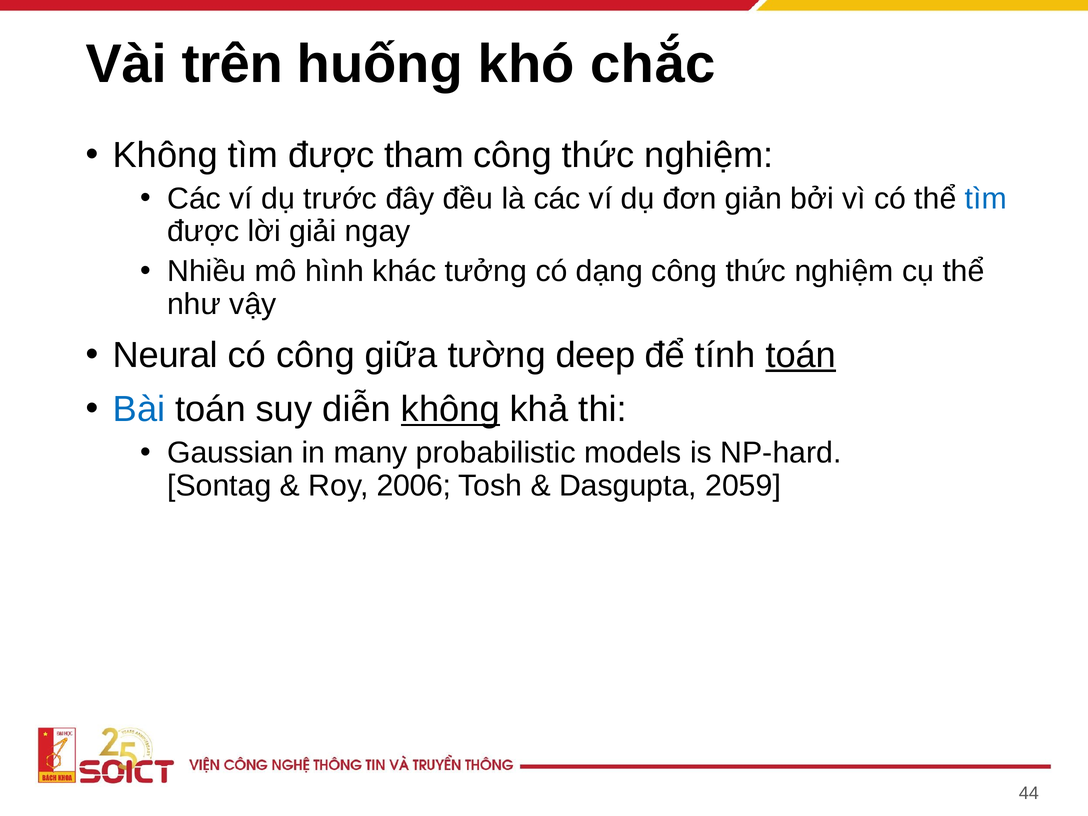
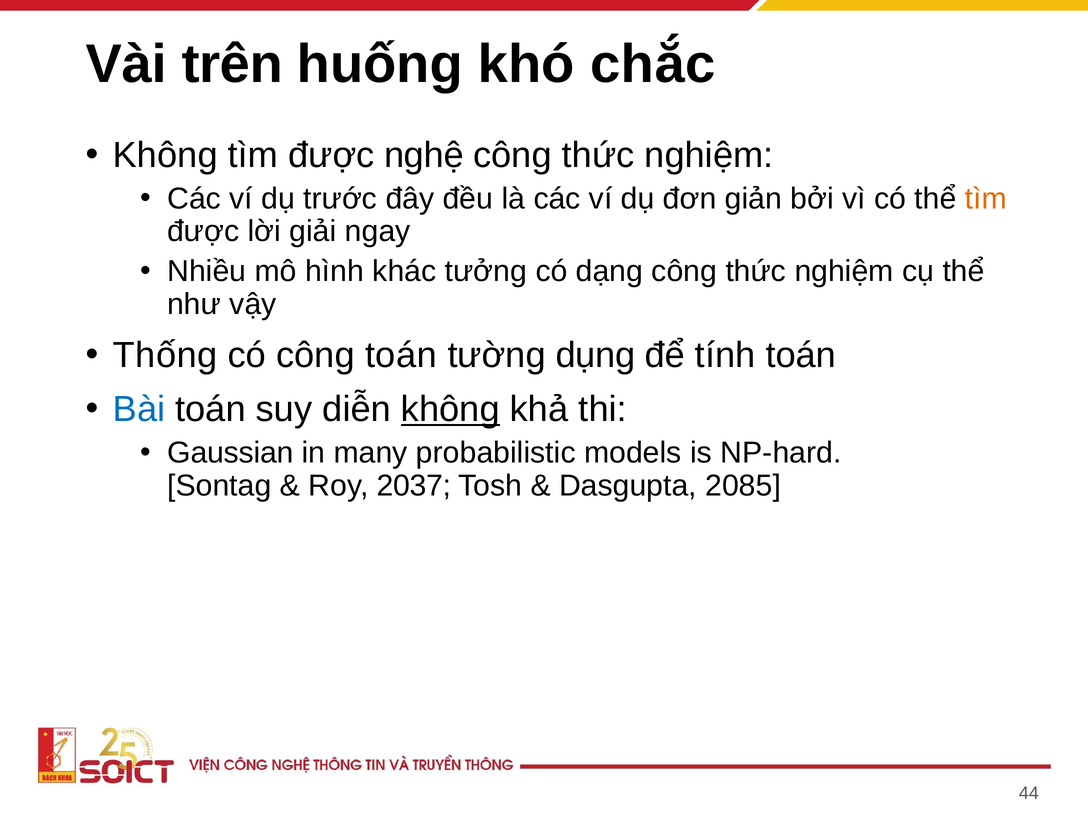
tham: tham -> nghệ
tìm at (986, 199) colour: blue -> orange
Neural: Neural -> Thống
công giữa: giữa -> toán
deep: deep -> dụng
toán at (801, 355) underline: present -> none
2006: 2006 -> 2037
2059: 2059 -> 2085
